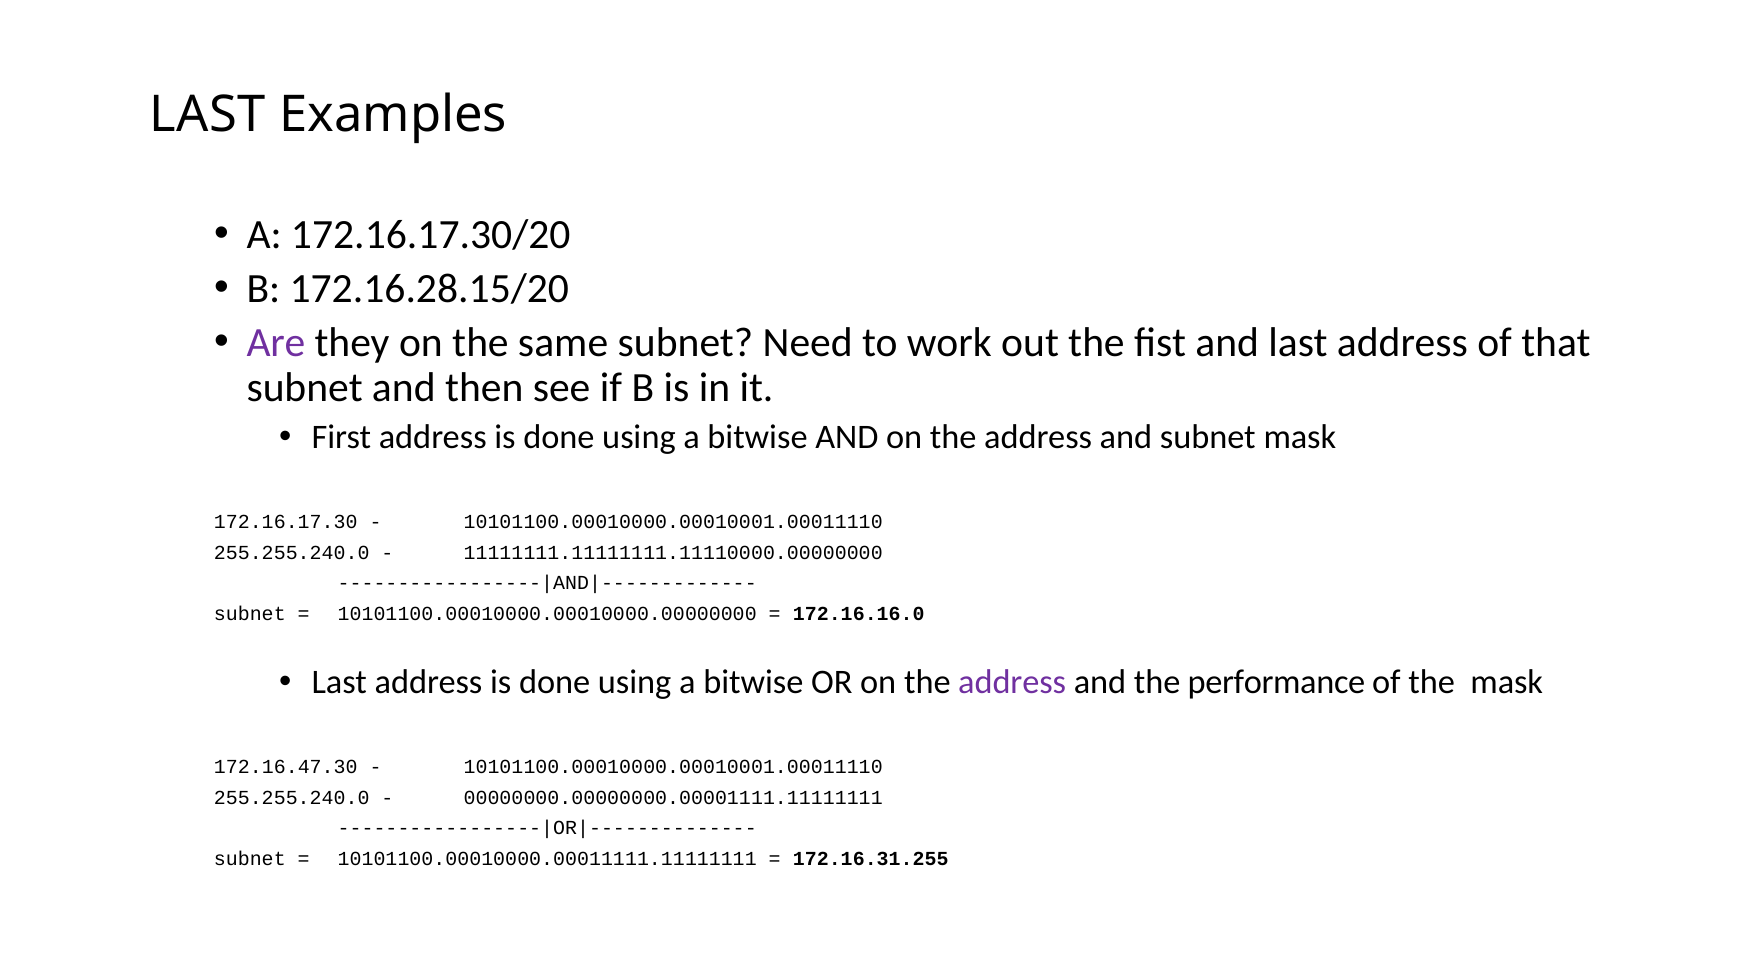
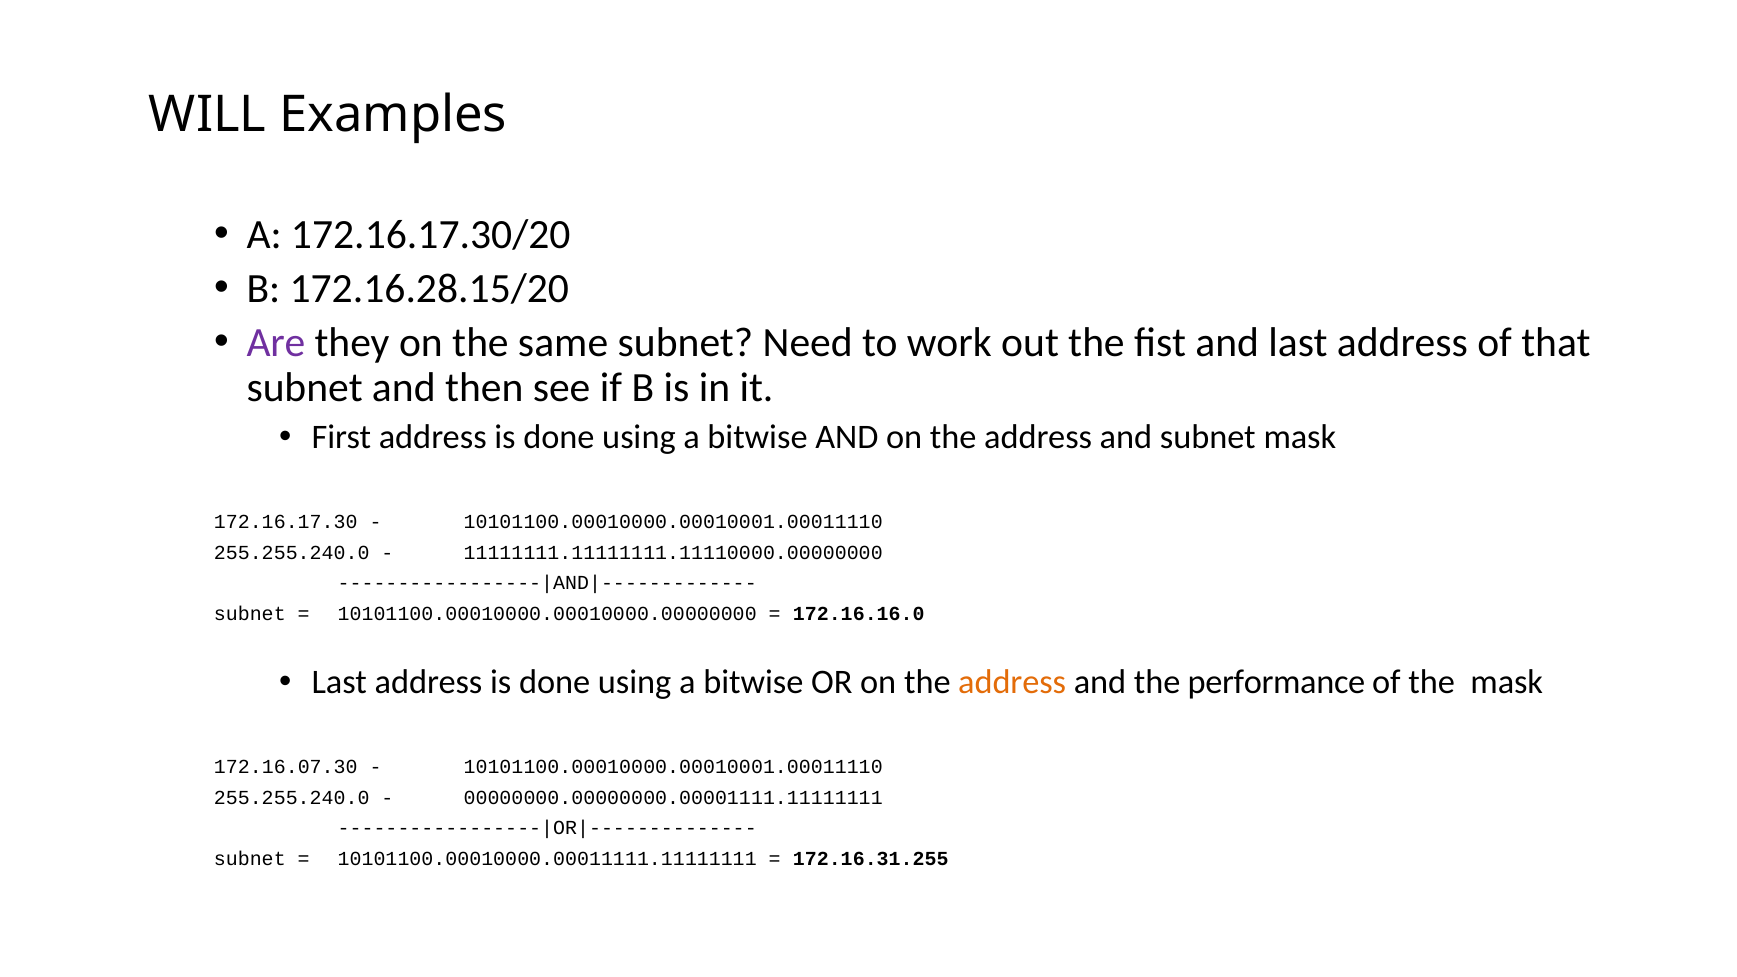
LAST at (207, 114): LAST -> WILL
address at (1012, 682) colour: purple -> orange
172.16.47.30: 172.16.47.30 -> 172.16.07.30
